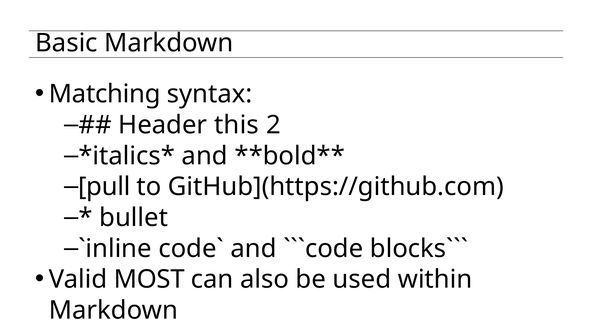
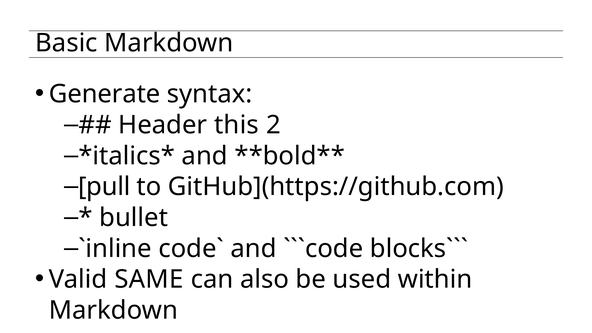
Matching: Matching -> Generate
MOST: MOST -> SAME
